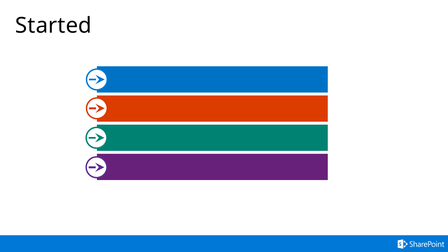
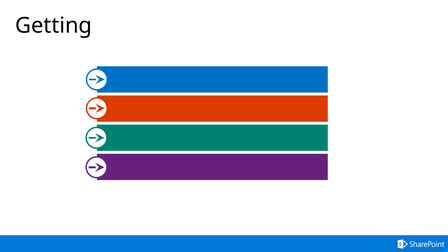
Started: Started -> Getting
